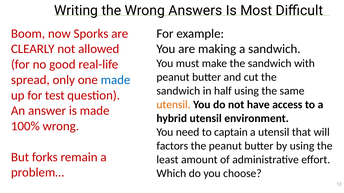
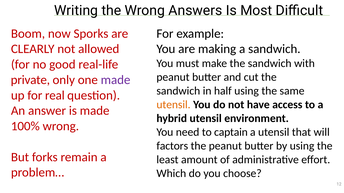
spread: spread -> private
made at (116, 80) colour: blue -> purple
test: test -> real
